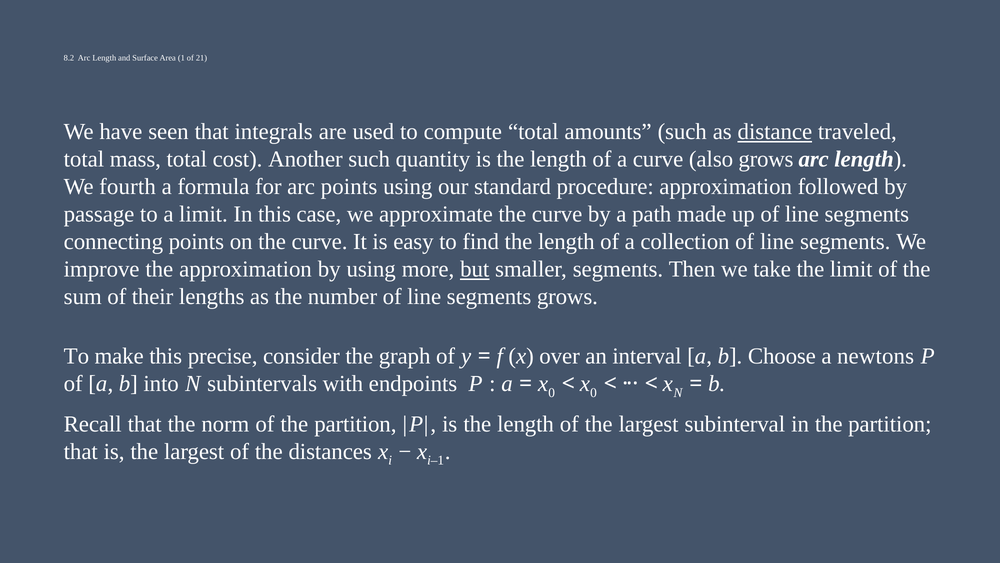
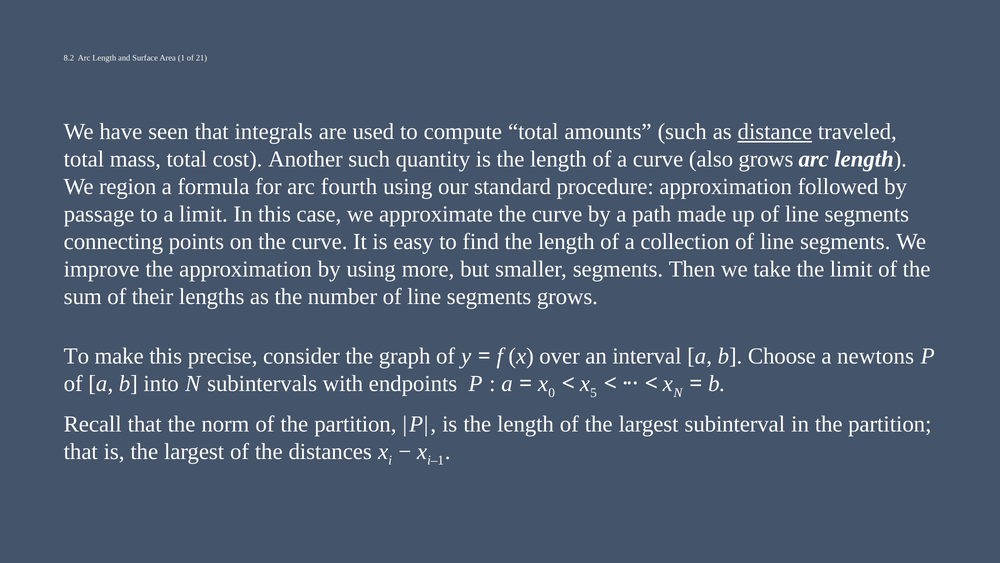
fourth: fourth -> region
arc points: points -> fourth
but underline: present -> none
0 at (593, 392): 0 -> 5
